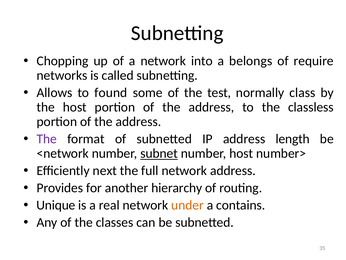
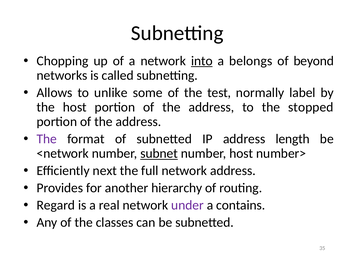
into underline: none -> present
require: require -> beyond
found: found -> unlike
class: class -> label
classless: classless -> stopped
Unique: Unique -> Regard
under colour: orange -> purple
